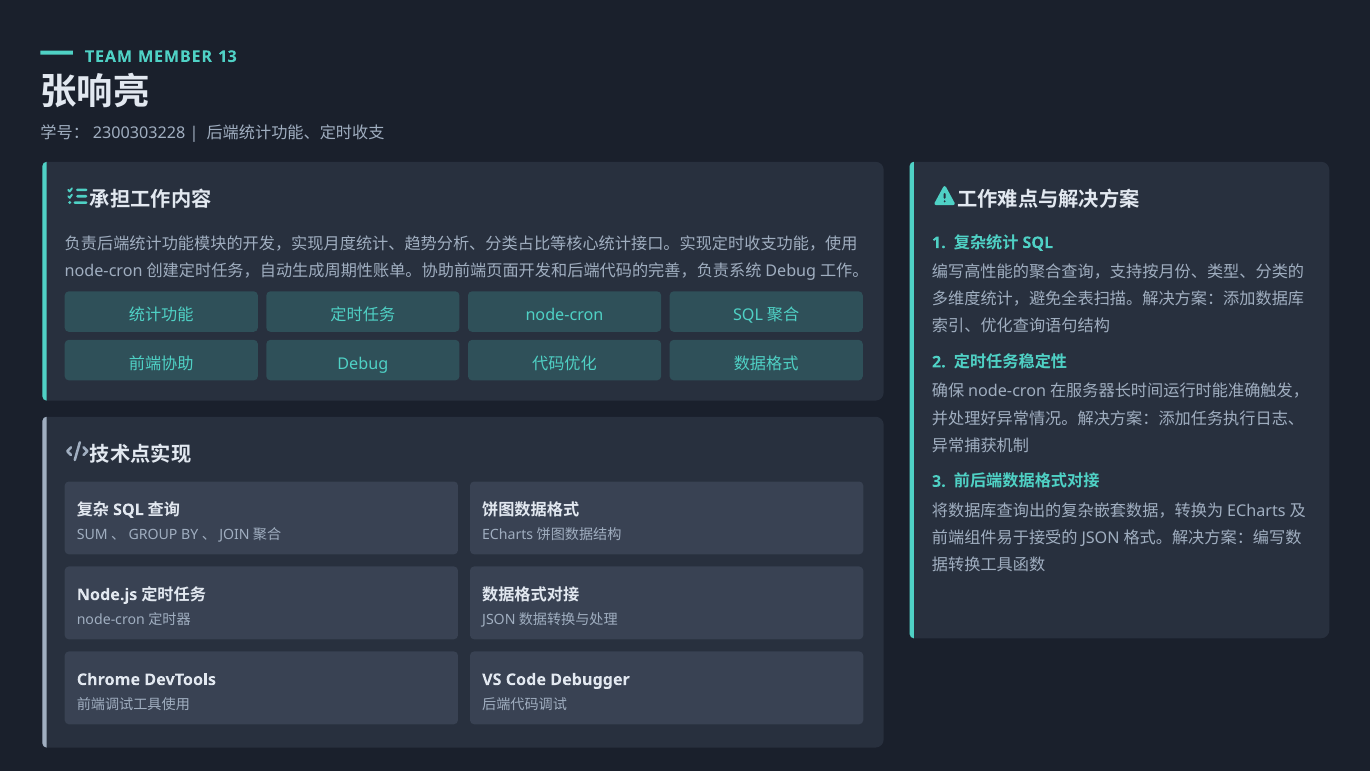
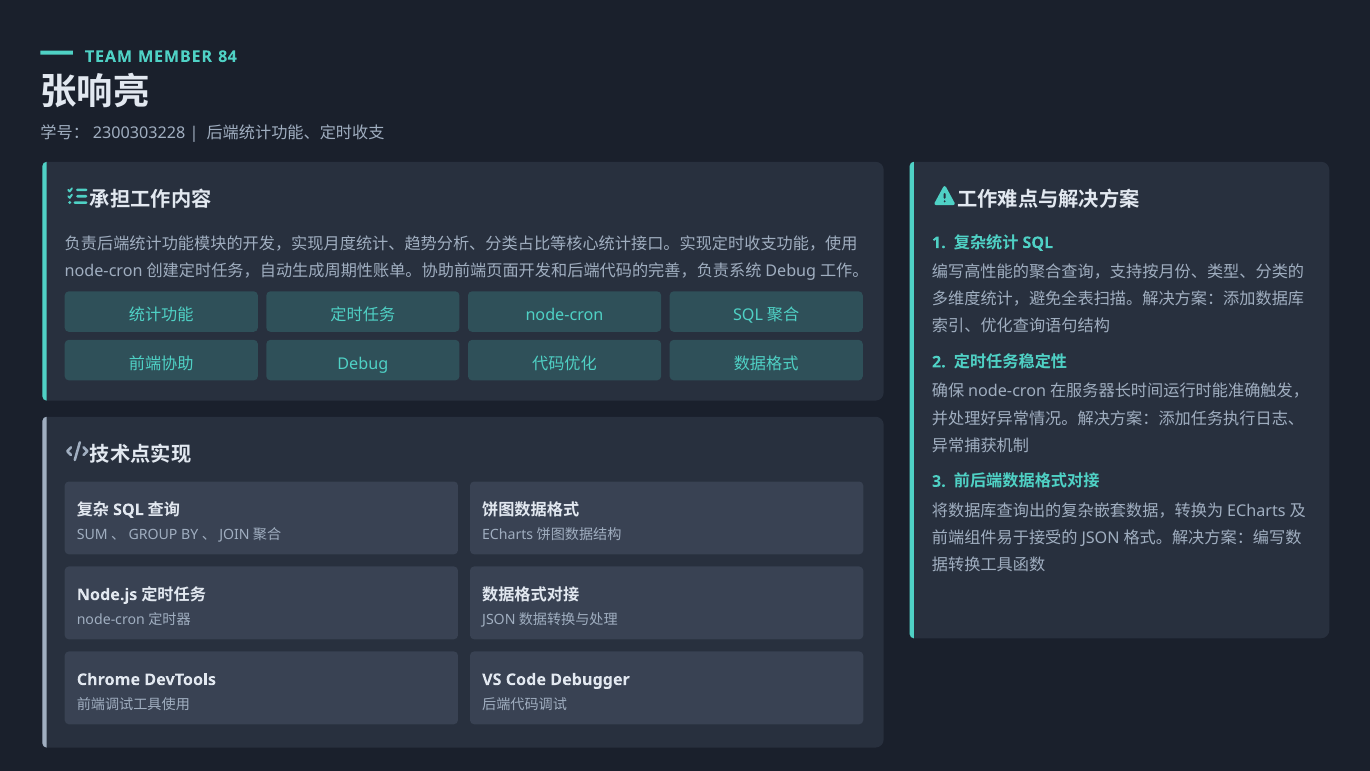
13: 13 -> 84
